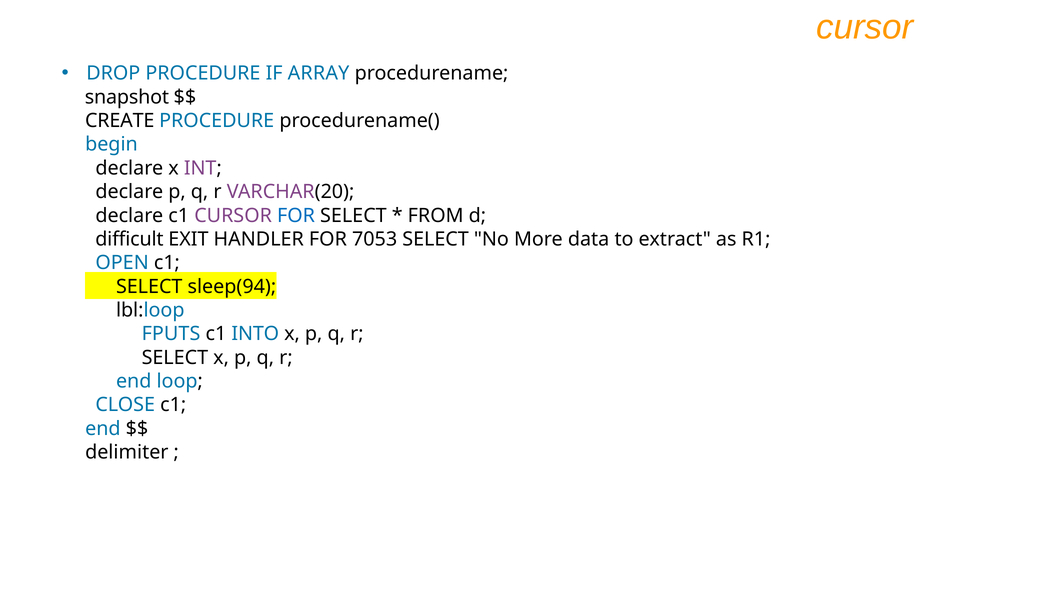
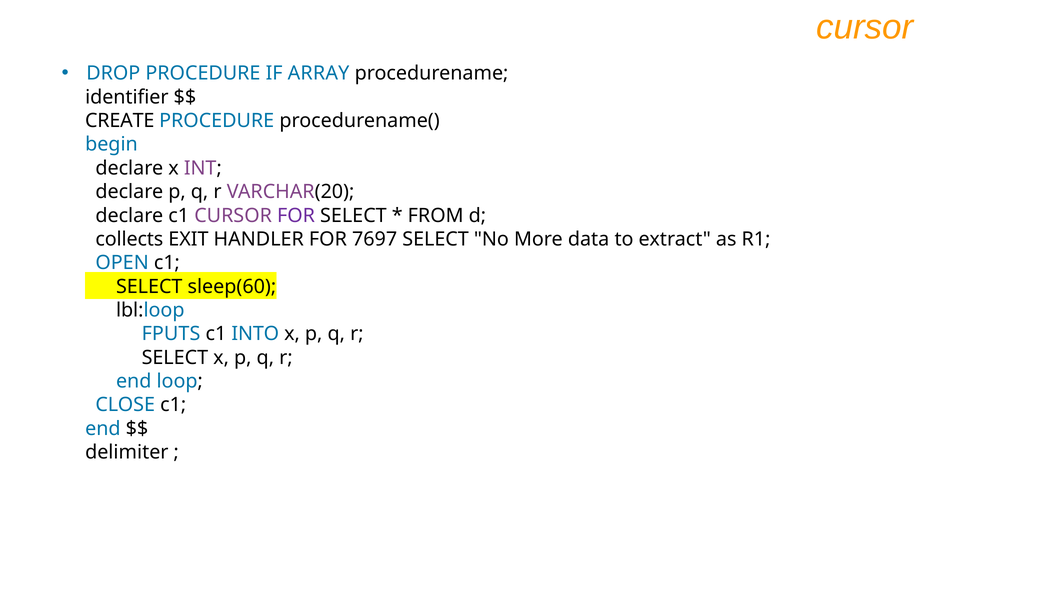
snapshot: snapshot -> identifier
FOR at (296, 216) colour: blue -> purple
difficult: difficult -> collects
7053: 7053 -> 7697
sleep(94: sleep(94 -> sleep(60
